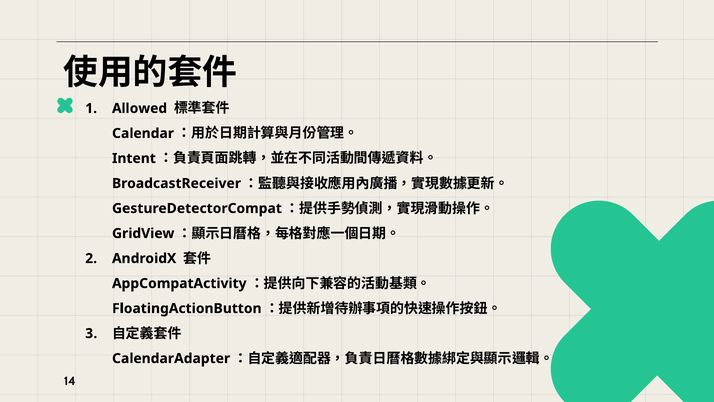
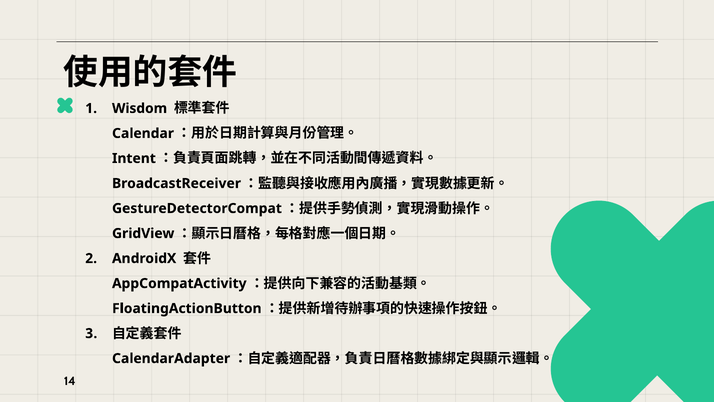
Allowed: Allowed -> Wisdom
